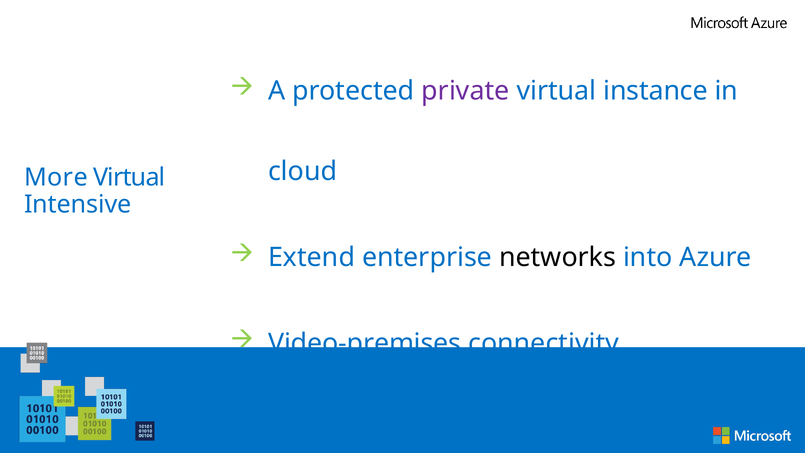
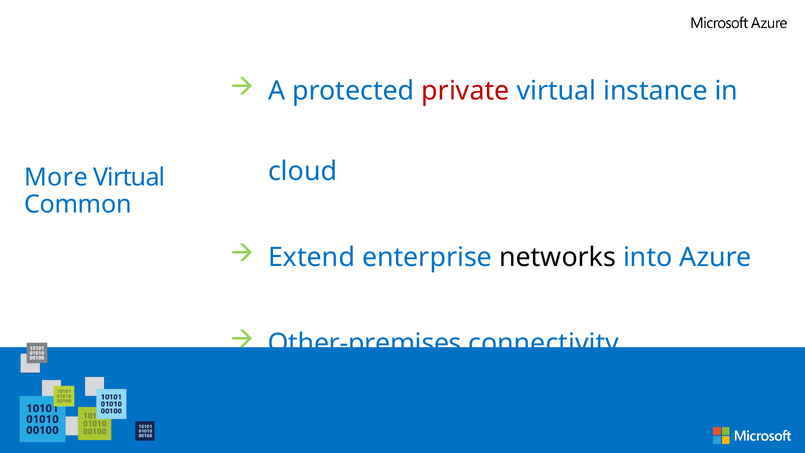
private colour: purple -> red
Intensive: Intensive -> Common
Video-premises: Video-premises -> Other-premises
